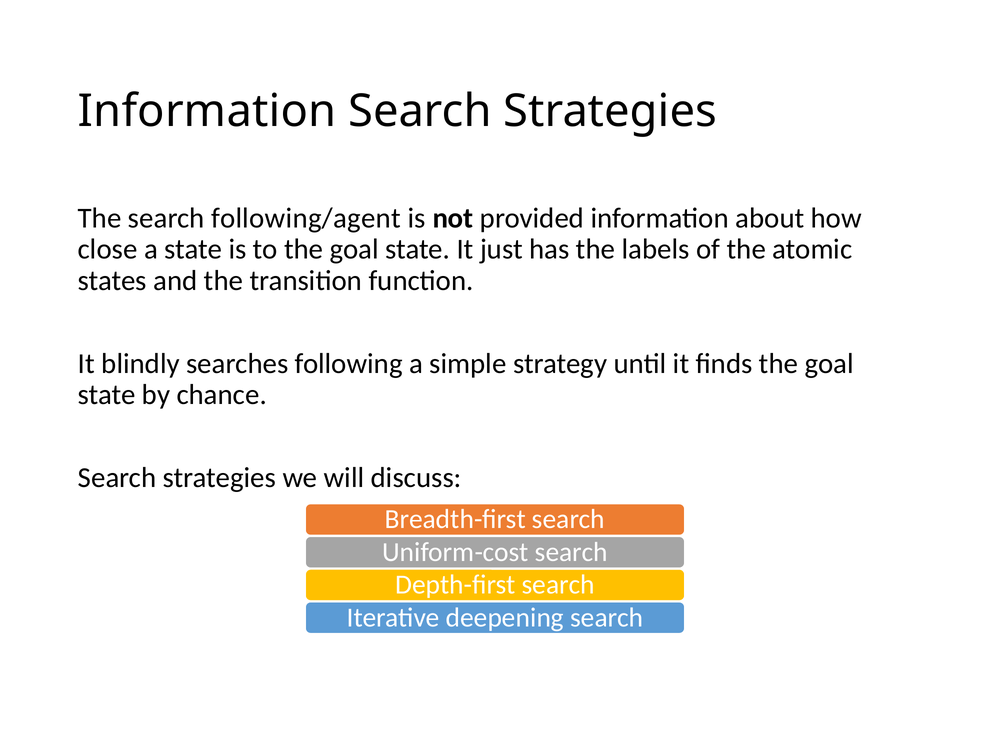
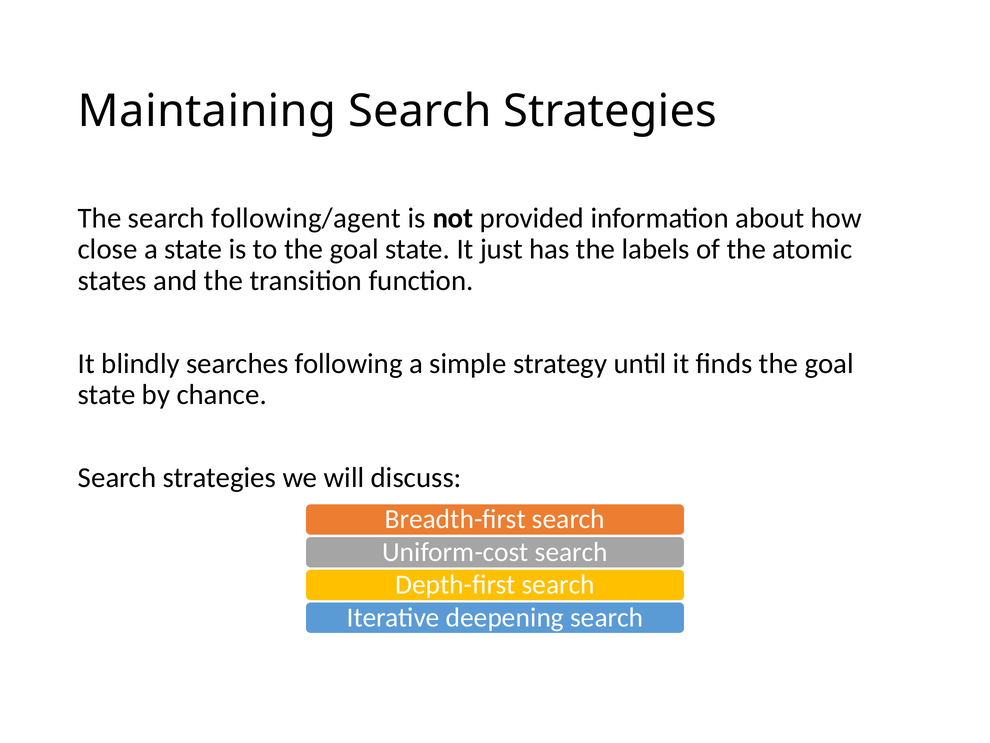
Information at (207, 111): Information -> Maintaining
